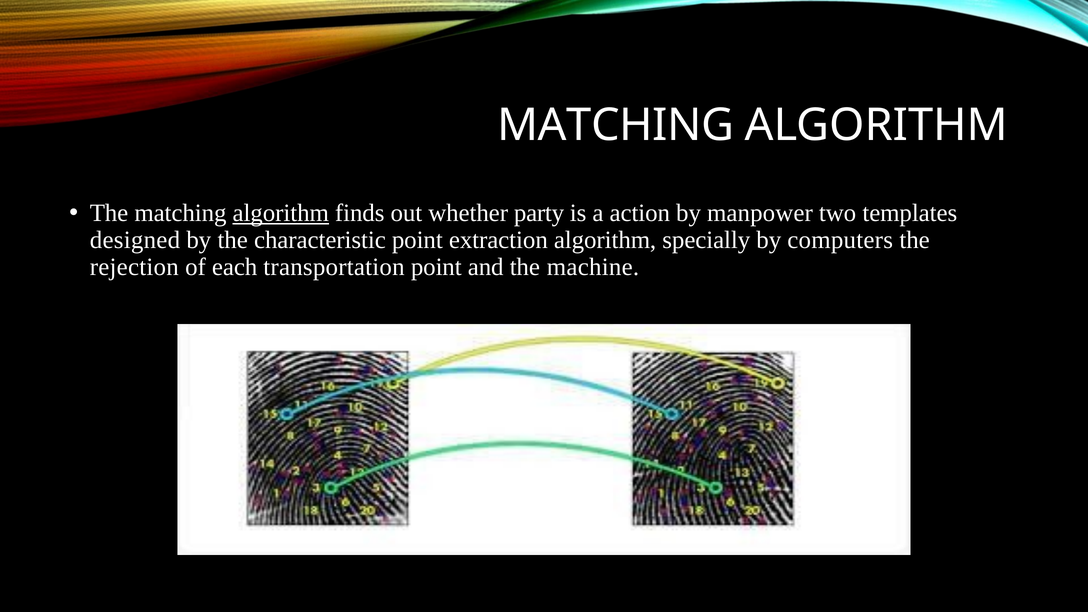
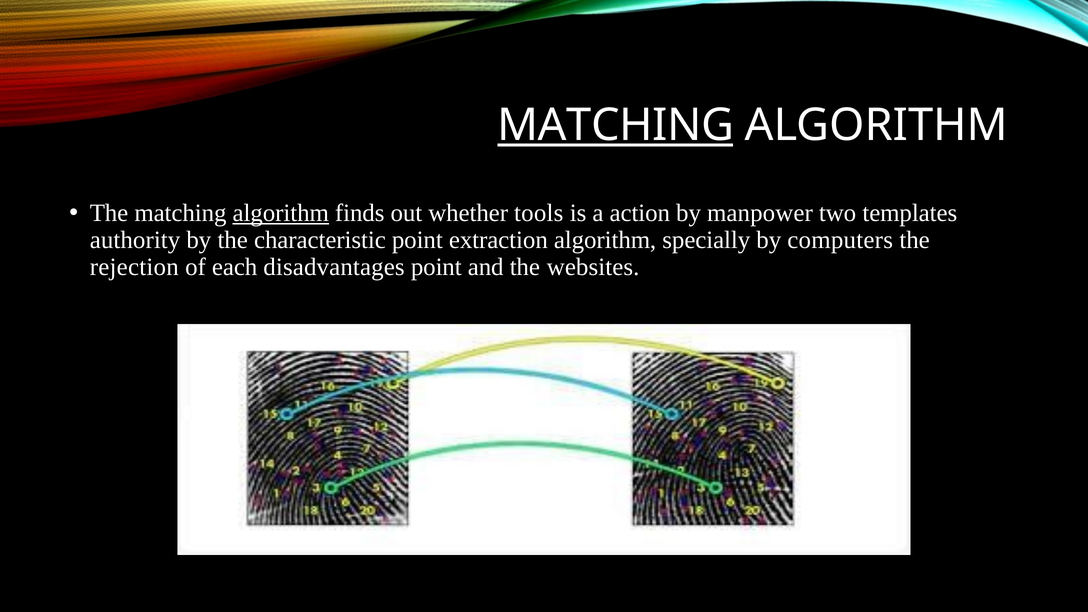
MATCHING at (616, 125) underline: none -> present
party: party -> tools
designed: designed -> authority
transportation: transportation -> disadvantages
machine: machine -> websites
